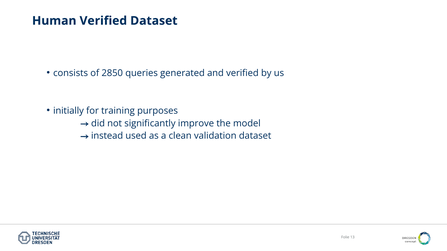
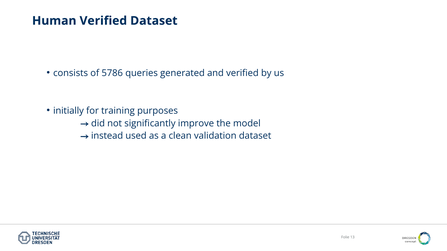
2850: 2850 -> 5786
